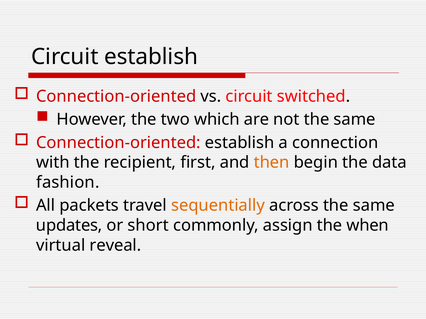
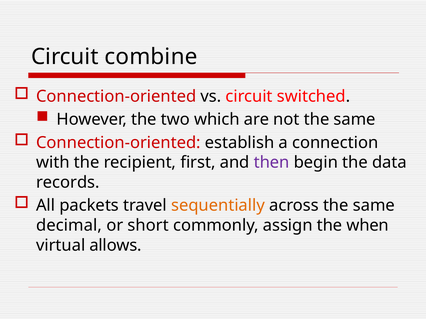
Circuit establish: establish -> combine
then colour: orange -> purple
fashion: fashion -> records
updates: updates -> decimal
reveal: reveal -> allows
